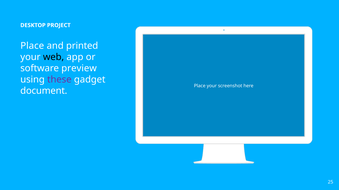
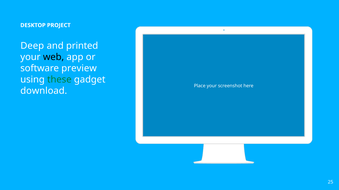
Place at (32, 46): Place -> Deep
these colour: purple -> green
document: document -> download
